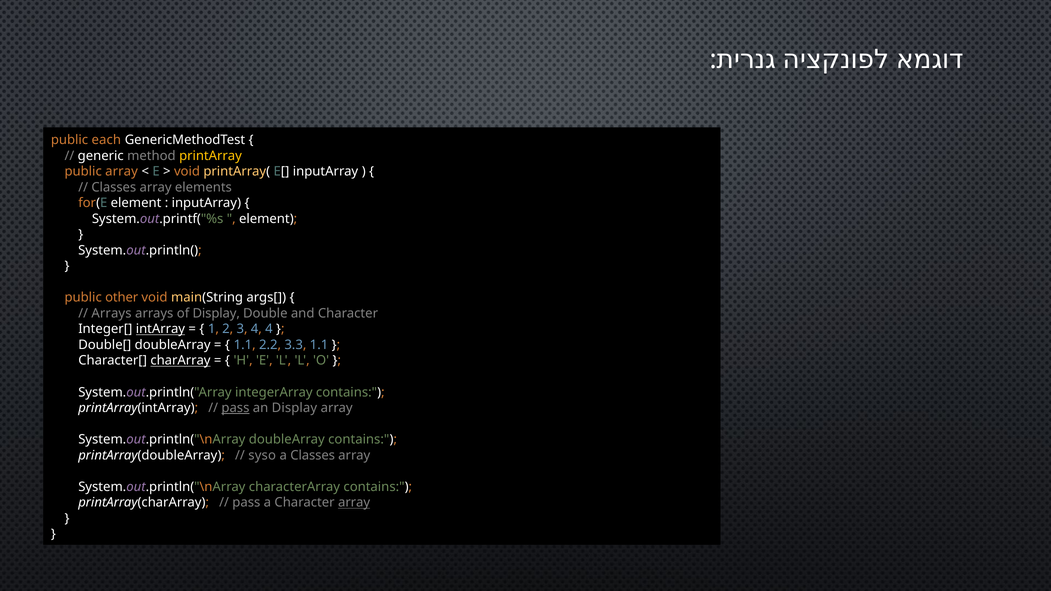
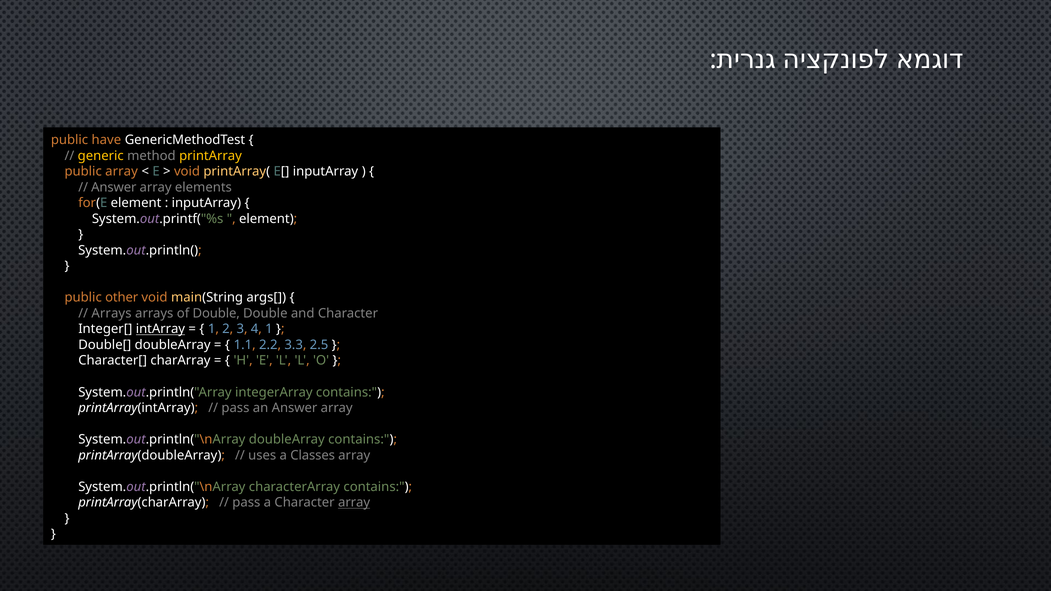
each: each -> have
generic colour: white -> yellow
Classes at (114, 187): Classes -> Answer
of Display: Display -> Double
4 4: 4 -> 1
3.3 1.1: 1.1 -> 2.5
charArray underline: present -> none
pass at (235, 408) underline: present -> none
an Display: Display -> Answer
syso: syso -> uses
